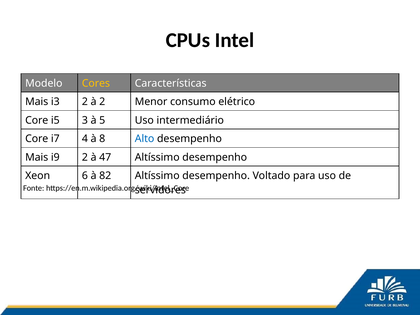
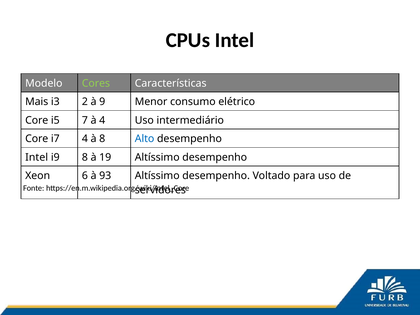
Cores colour: yellow -> light green
à 2: 2 -> 9
3: 3 -> 7
à 5: 5 -> 4
Mais at (37, 157): Mais -> Intel
i9 2: 2 -> 8
47: 47 -> 19
82: 82 -> 93
